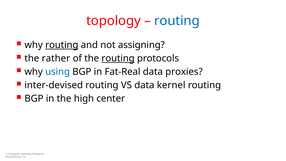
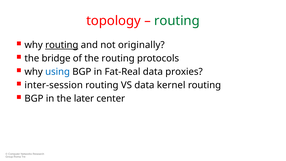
routing at (177, 21) colour: blue -> green
assigning: assigning -> originally
rather: rather -> bridge
routing at (118, 58) underline: present -> none
inter-devised: inter-devised -> inter-session
high: high -> later
